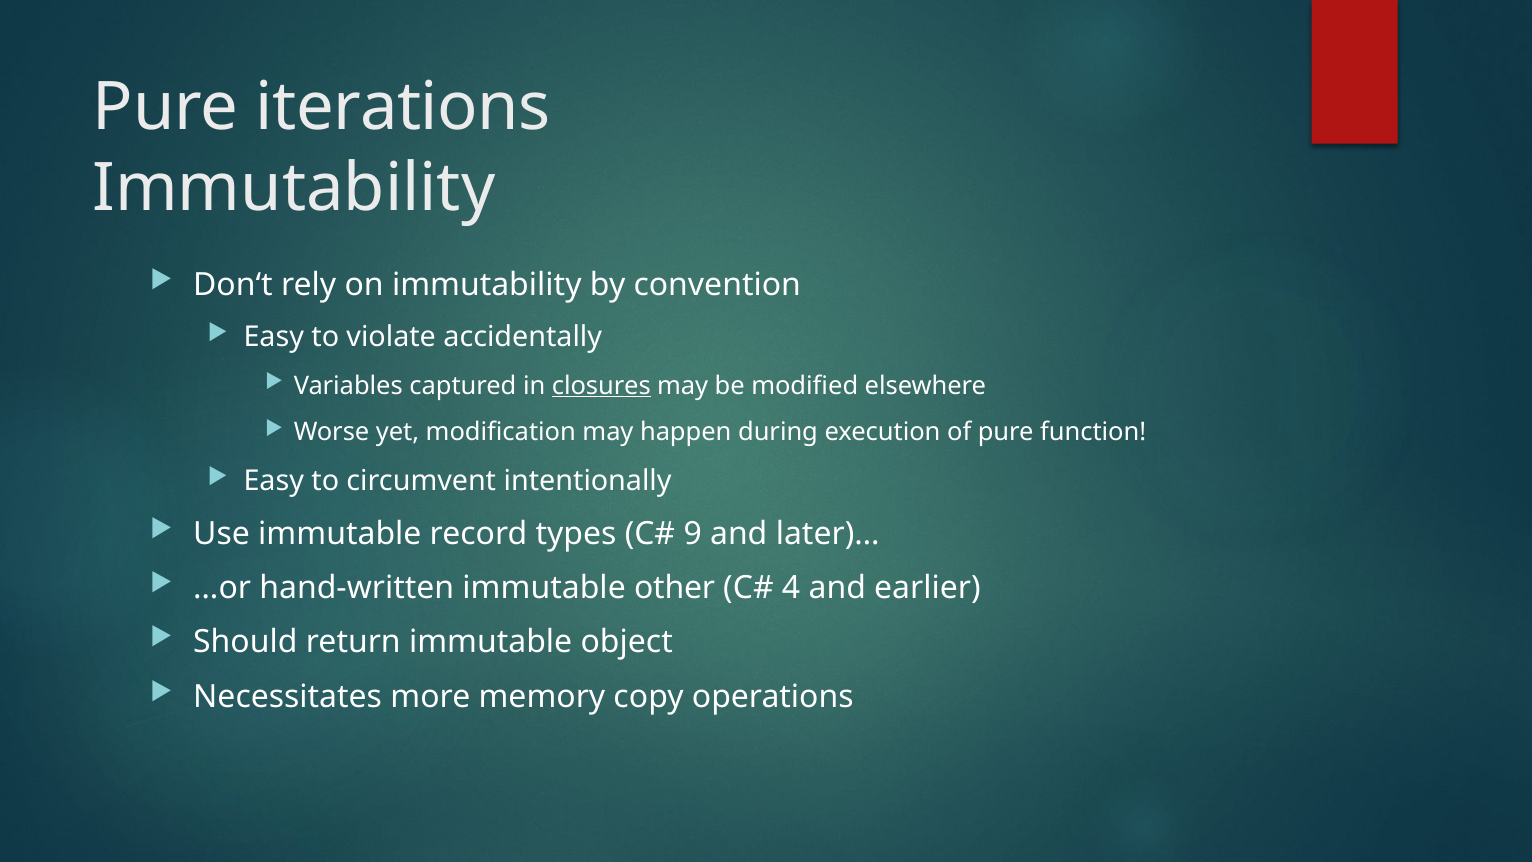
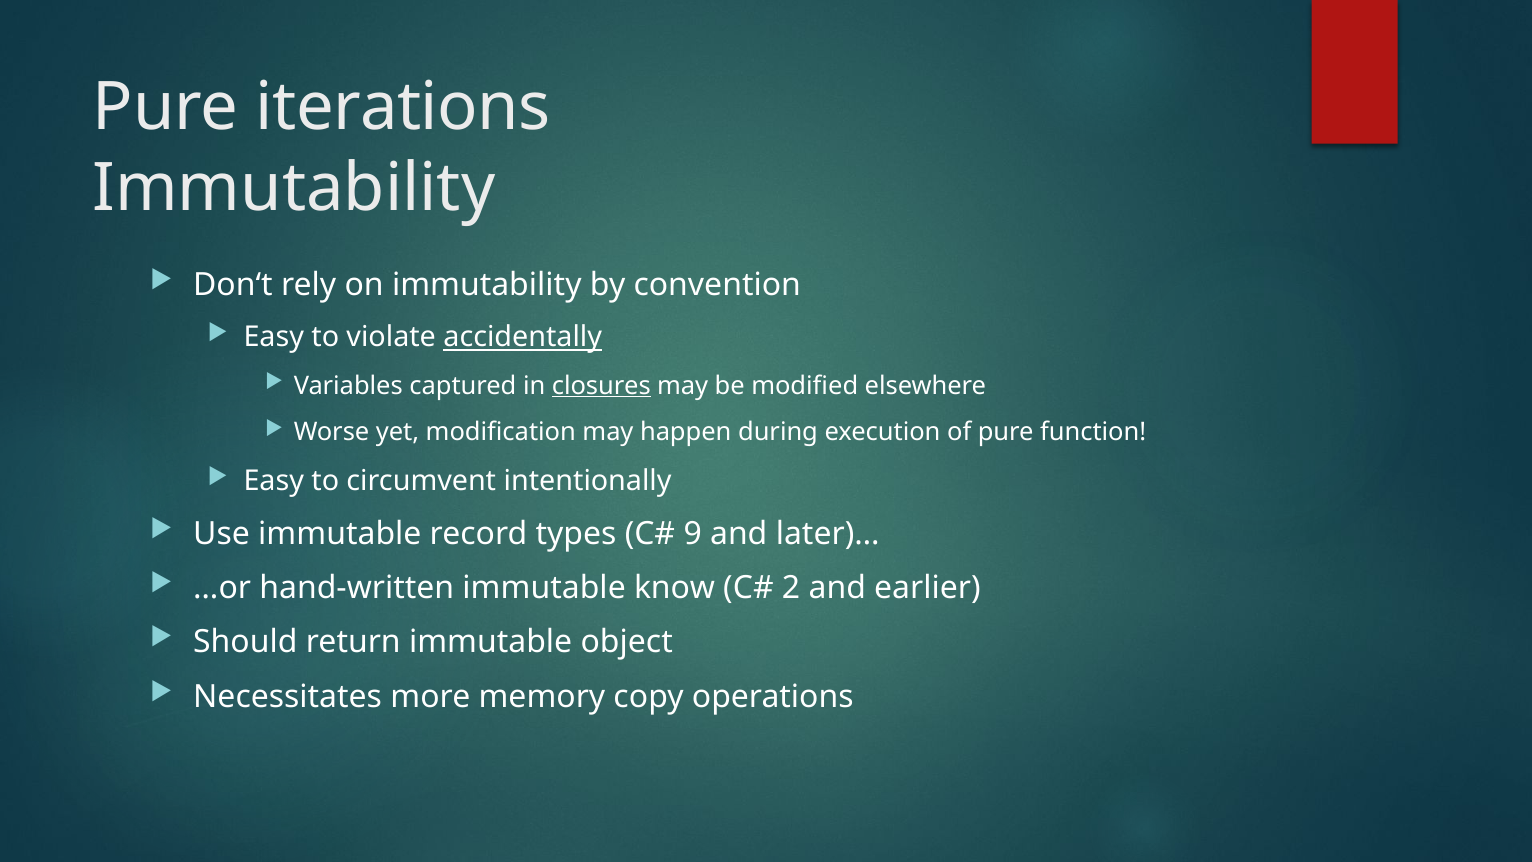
accidentally underline: none -> present
other: other -> know
4: 4 -> 2
